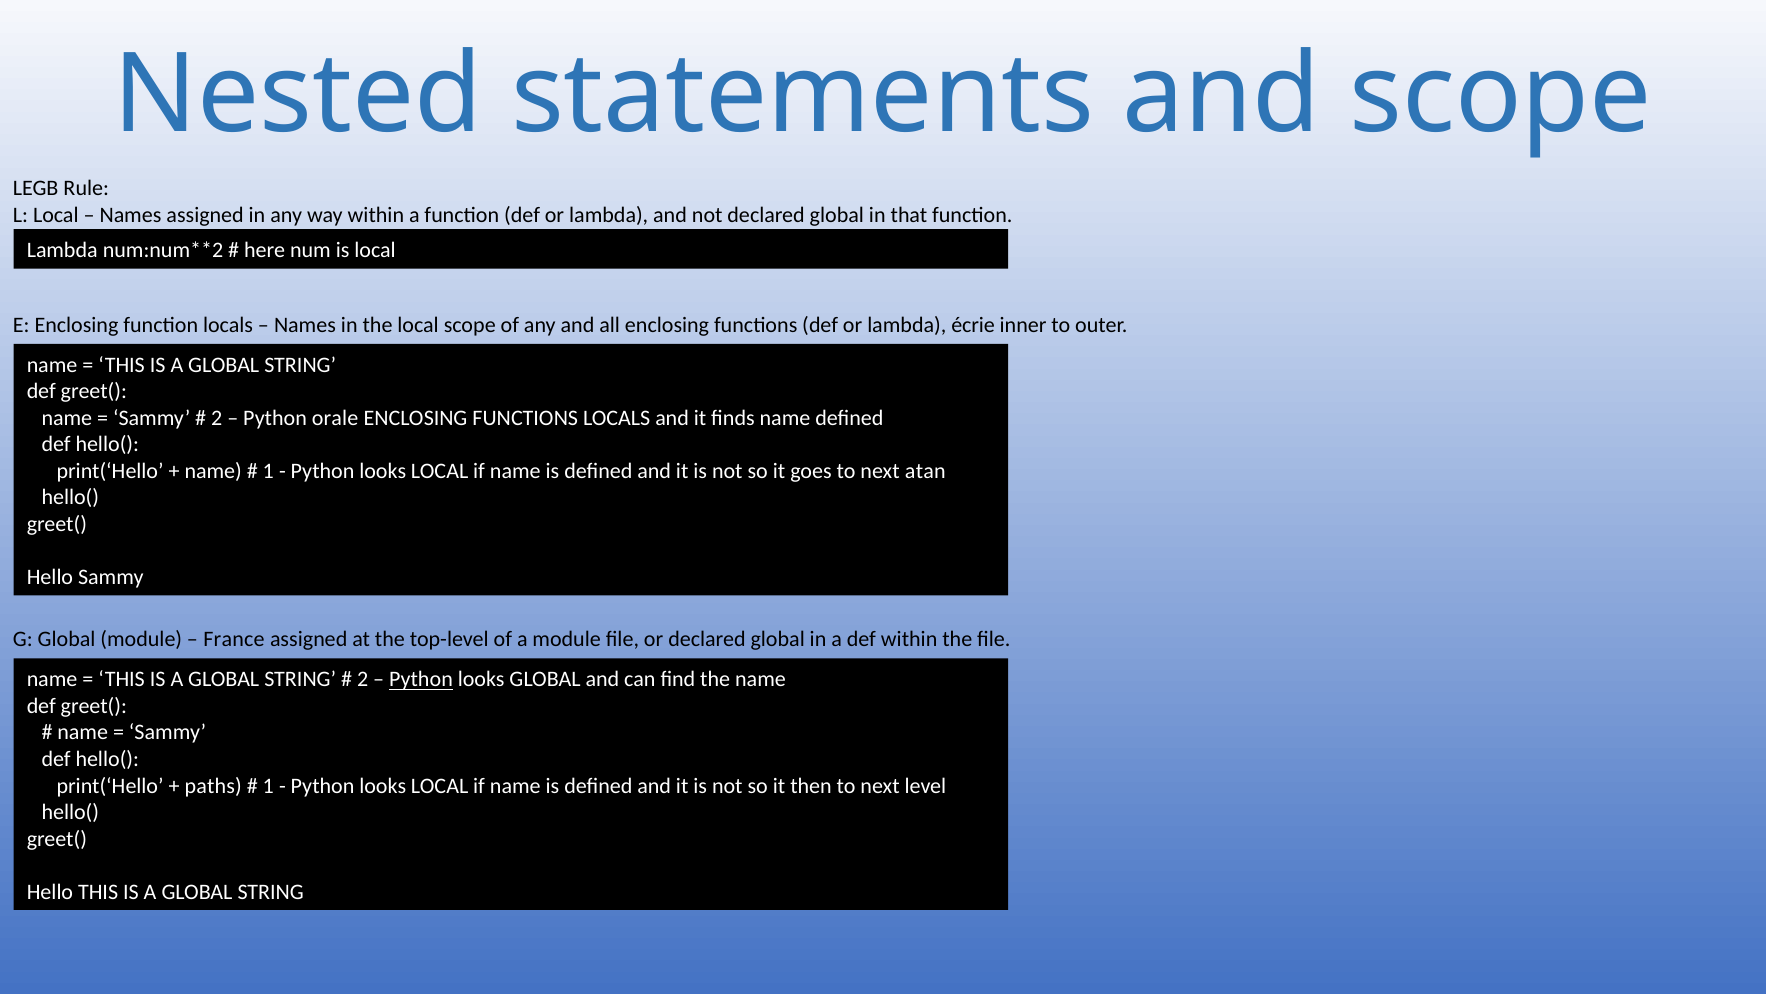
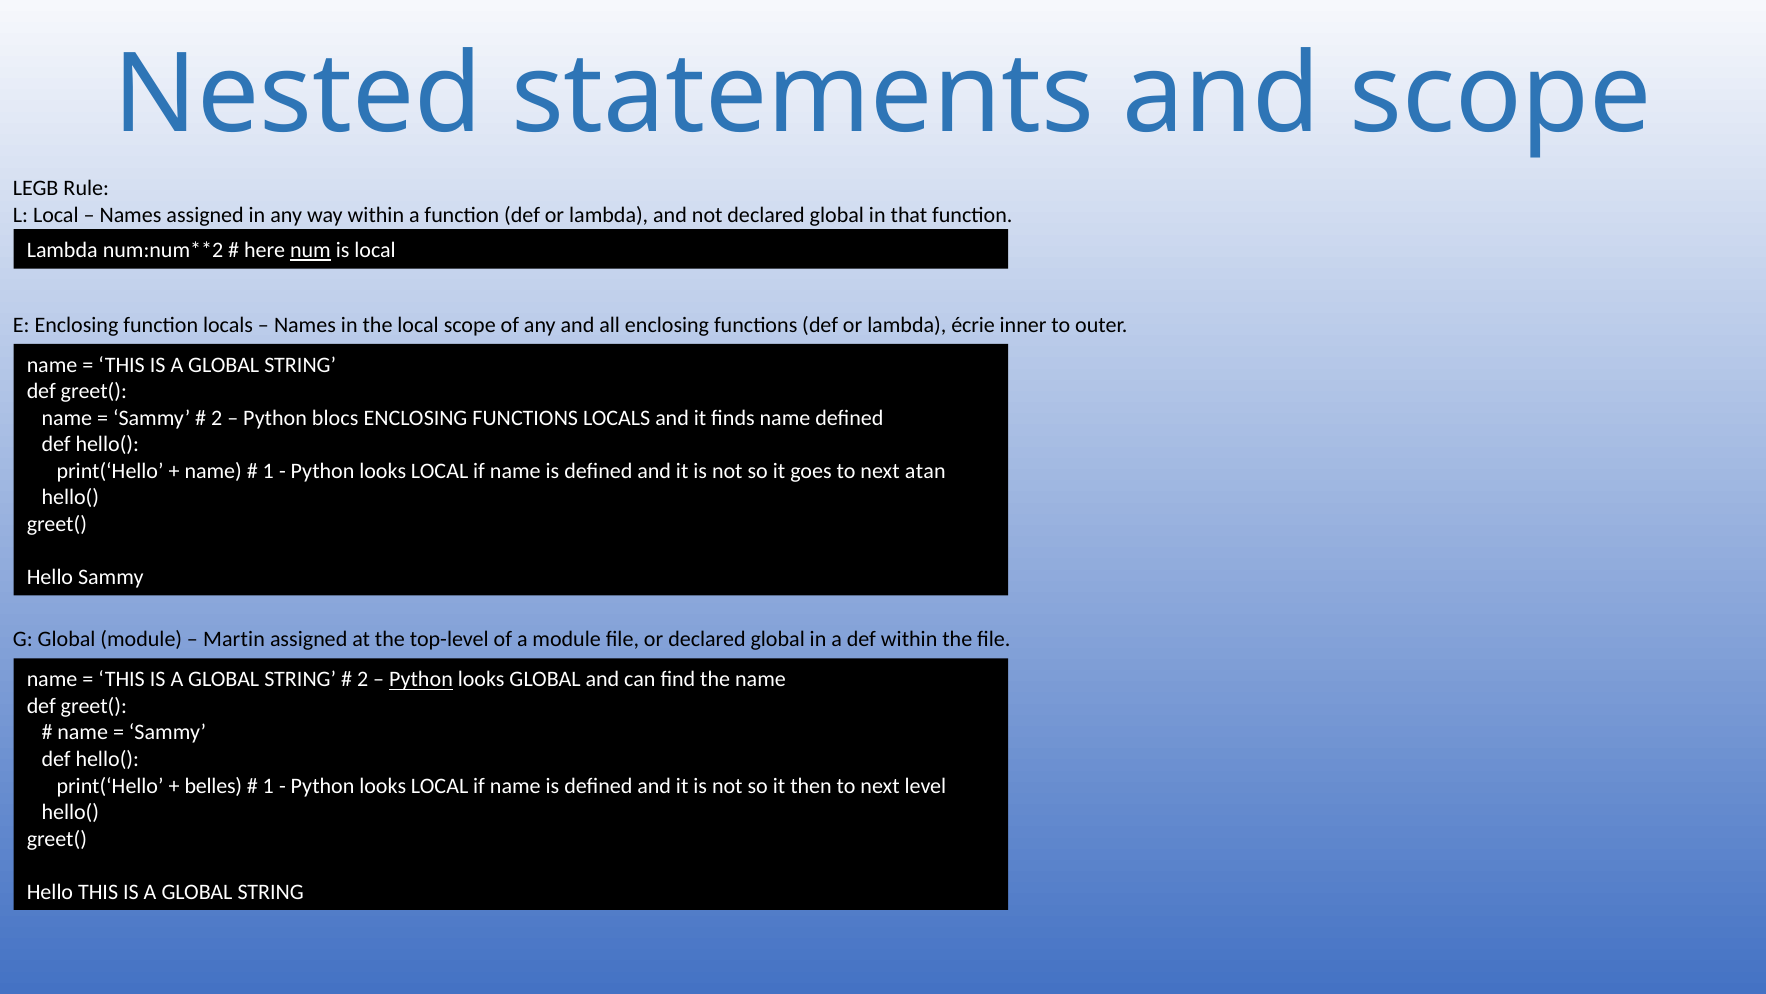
num underline: none -> present
orale: orale -> blocs
France: France -> Martin
paths: paths -> belles
